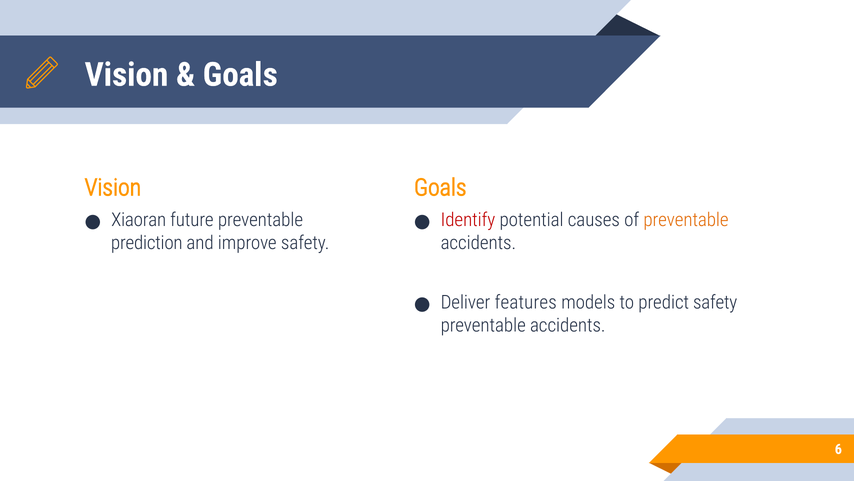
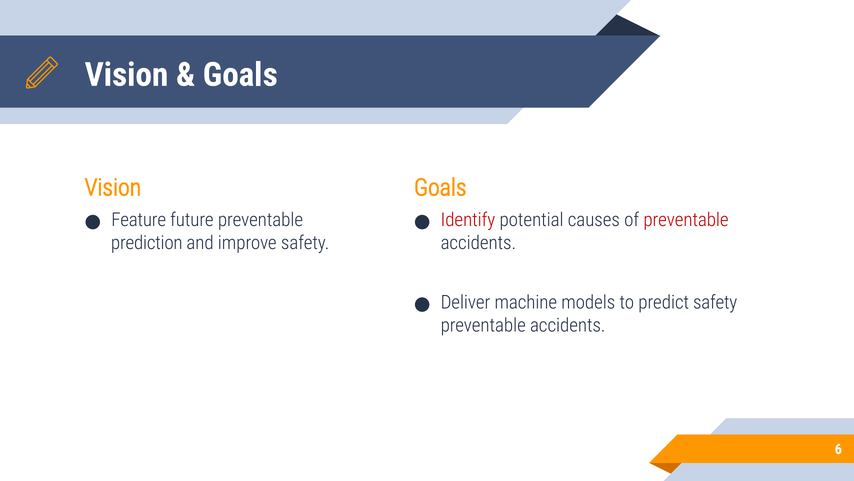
Xiaoran: Xiaoran -> Feature
preventable at (686, 220) colour: orange -> red
features: features -> machine
